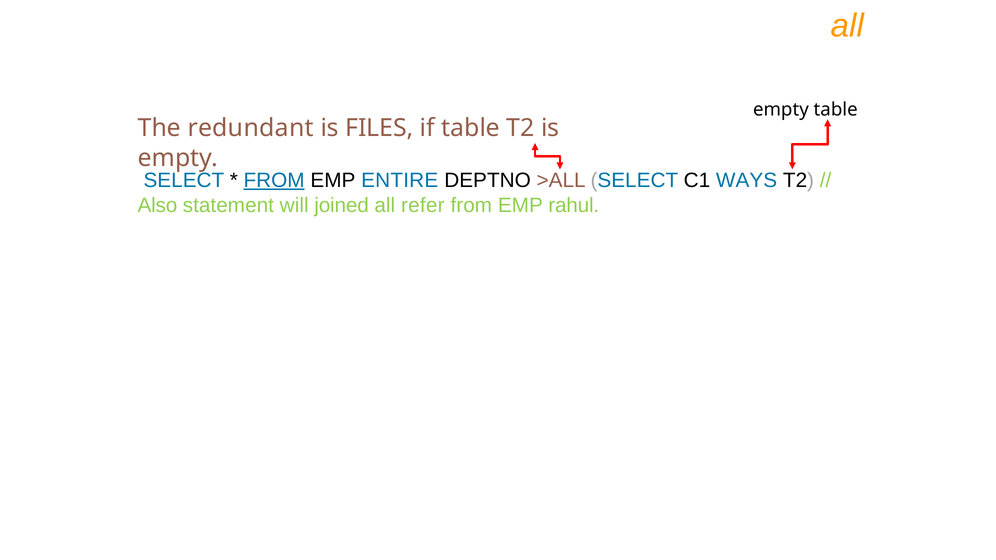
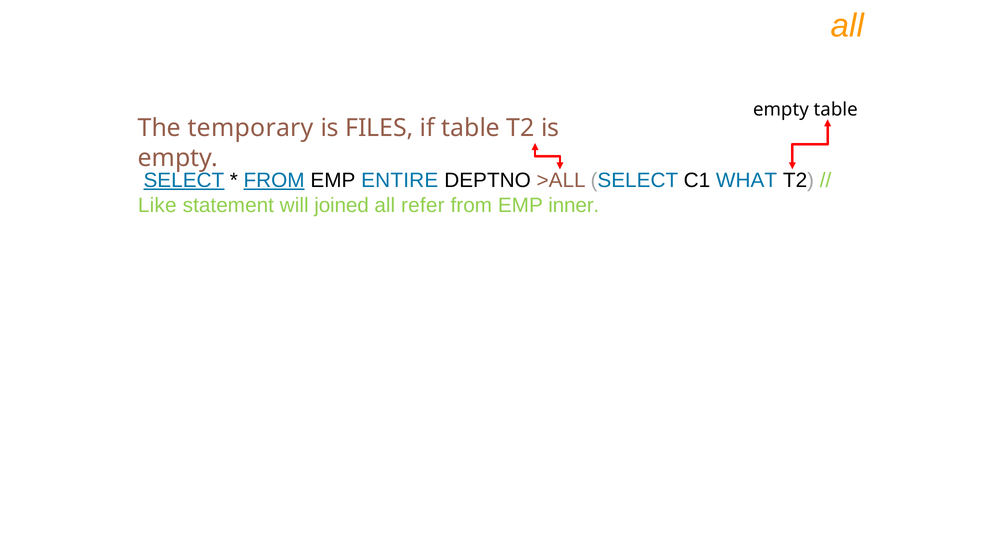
redundant: redundant -> temporary
SELECT at (184, 181) underline: none -> present
WAYS: WAYS -> WHAT
Also: Also -> Like
rahul: rahul -> inner
